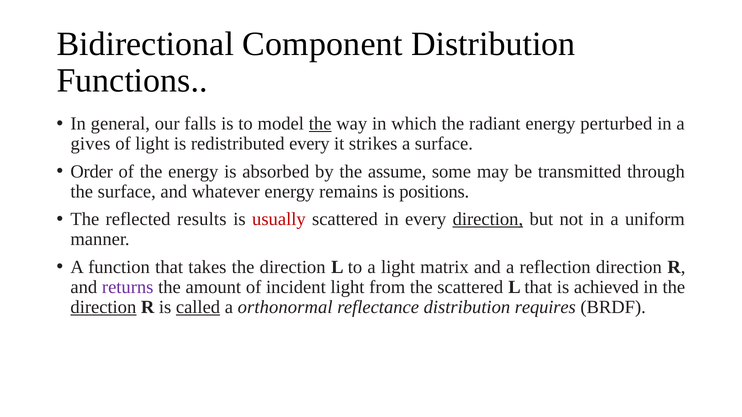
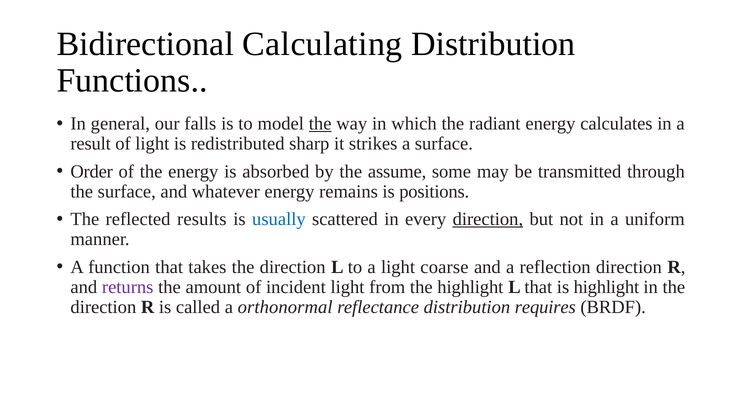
Component: Component -> Calculating
perturbed: perturbed -> calculates
gives: gives -> result
redistributed every: every -> sharp
usually colour: red -> blue
matrix: matrix -> coarse
the scattered: scattered -> highlight
is achieved: achieved -> highlight
direction at (103, 307) underline: present -> none
called underline: present -> none
